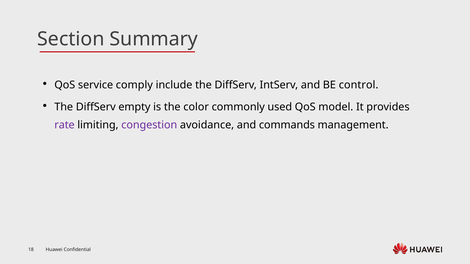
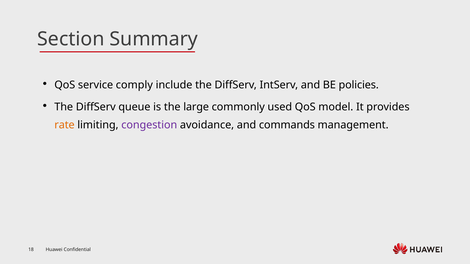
control: control -> policies
empty: empty -> queue
color: color -> large
rate colour: purple -> orange
